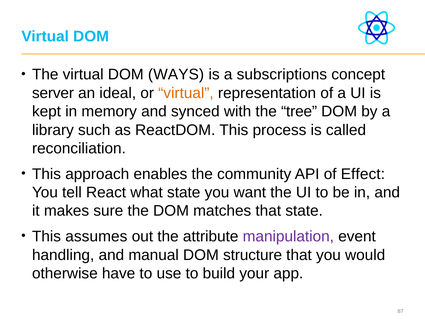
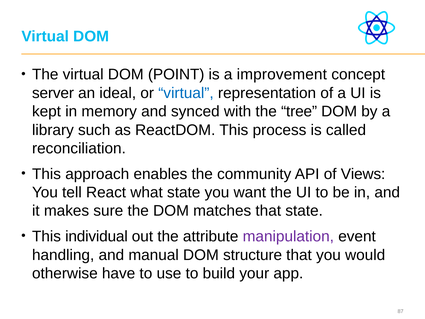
WAYS: WAYS -> POINT
subscriptions: subscriptions -> improvement
virtual at (186, 93) colour: orange -> blue
Effect: Effect -> Views
assumes: assumes -> individual
